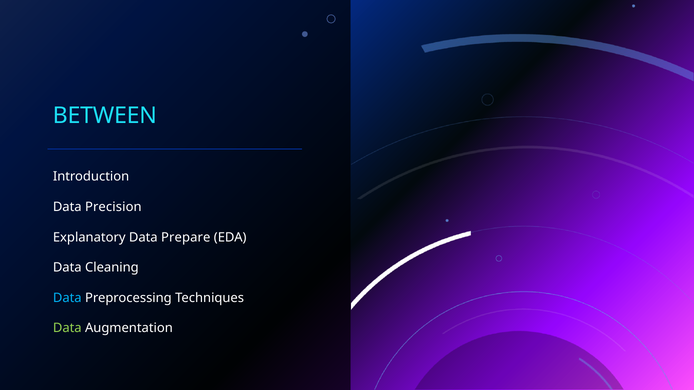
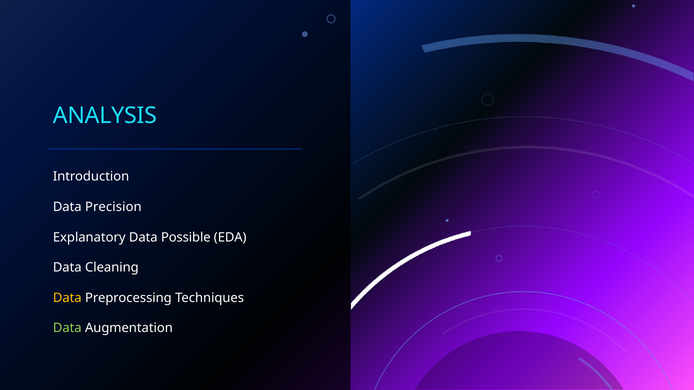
BETWEEN: BETWEEN -> ANALYSIS
Prepare: Prepare -> Possible
Data at (67, 298) colour: light blue -> yellow
